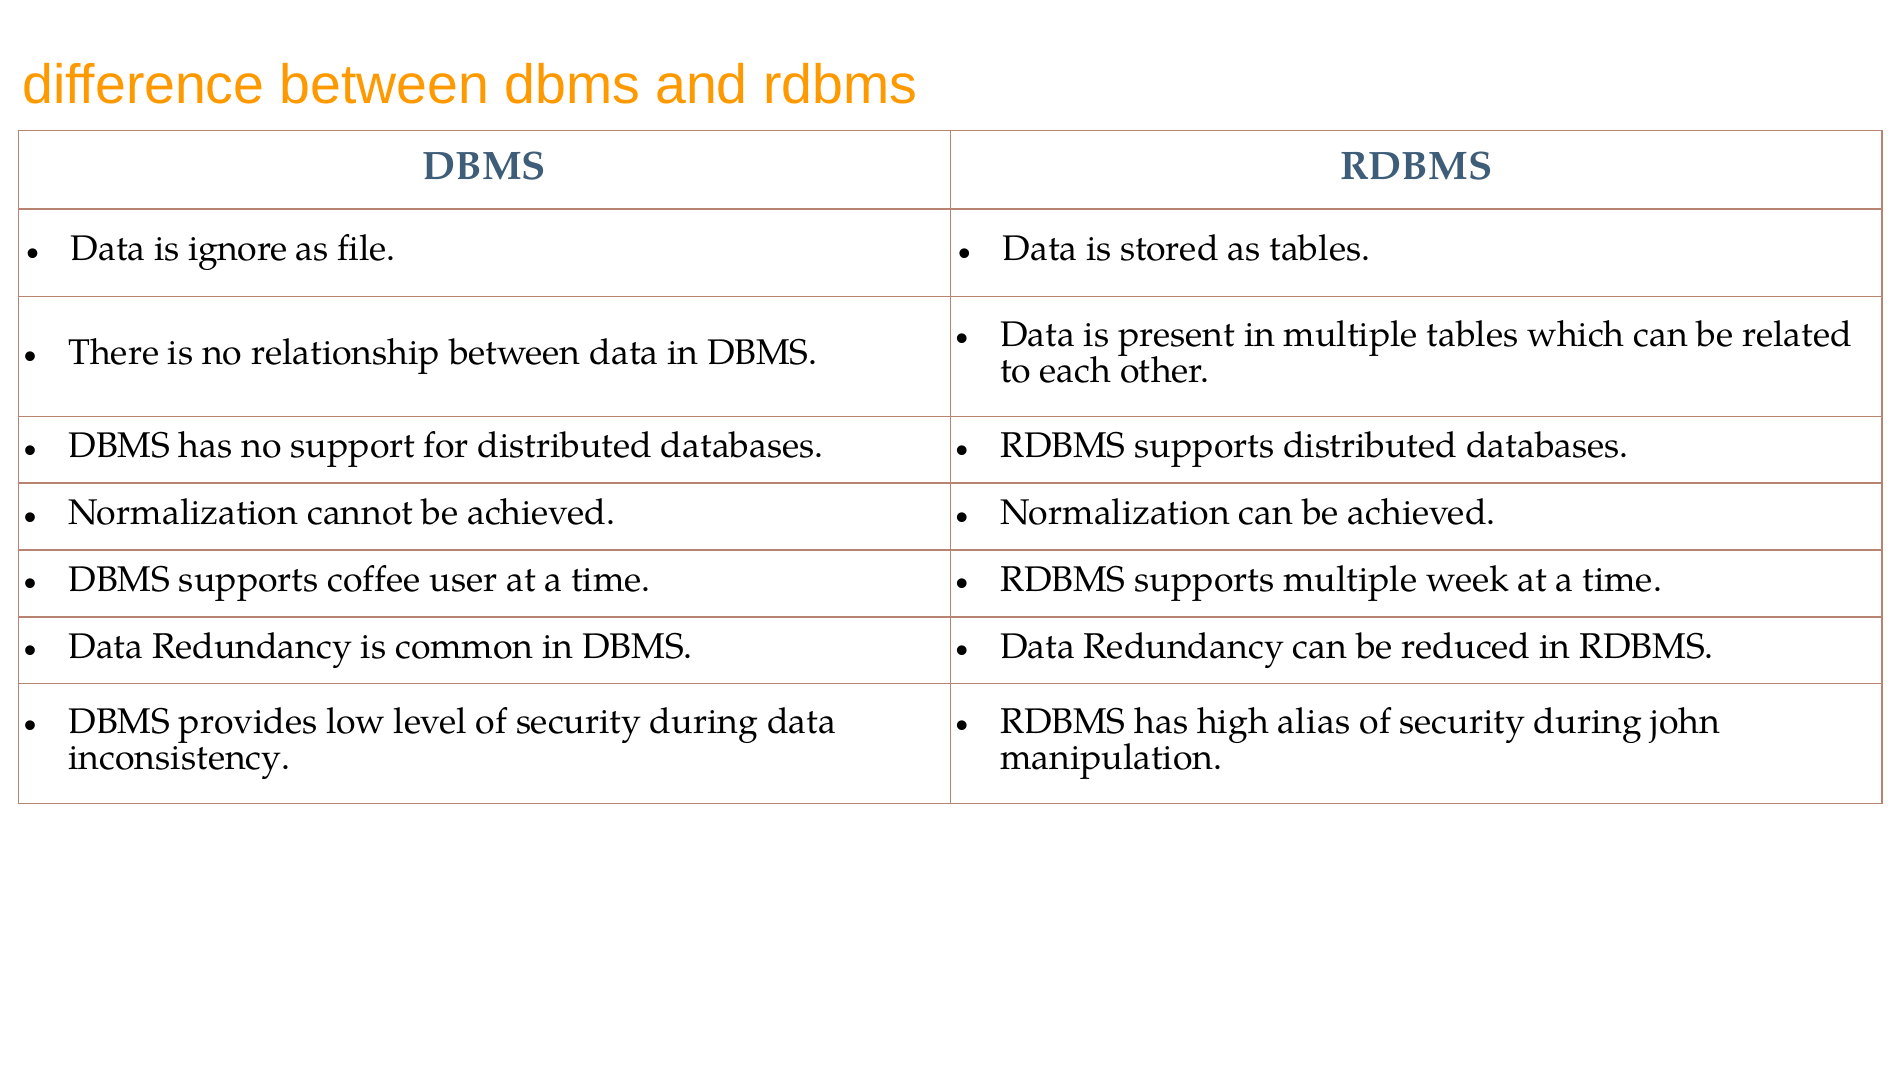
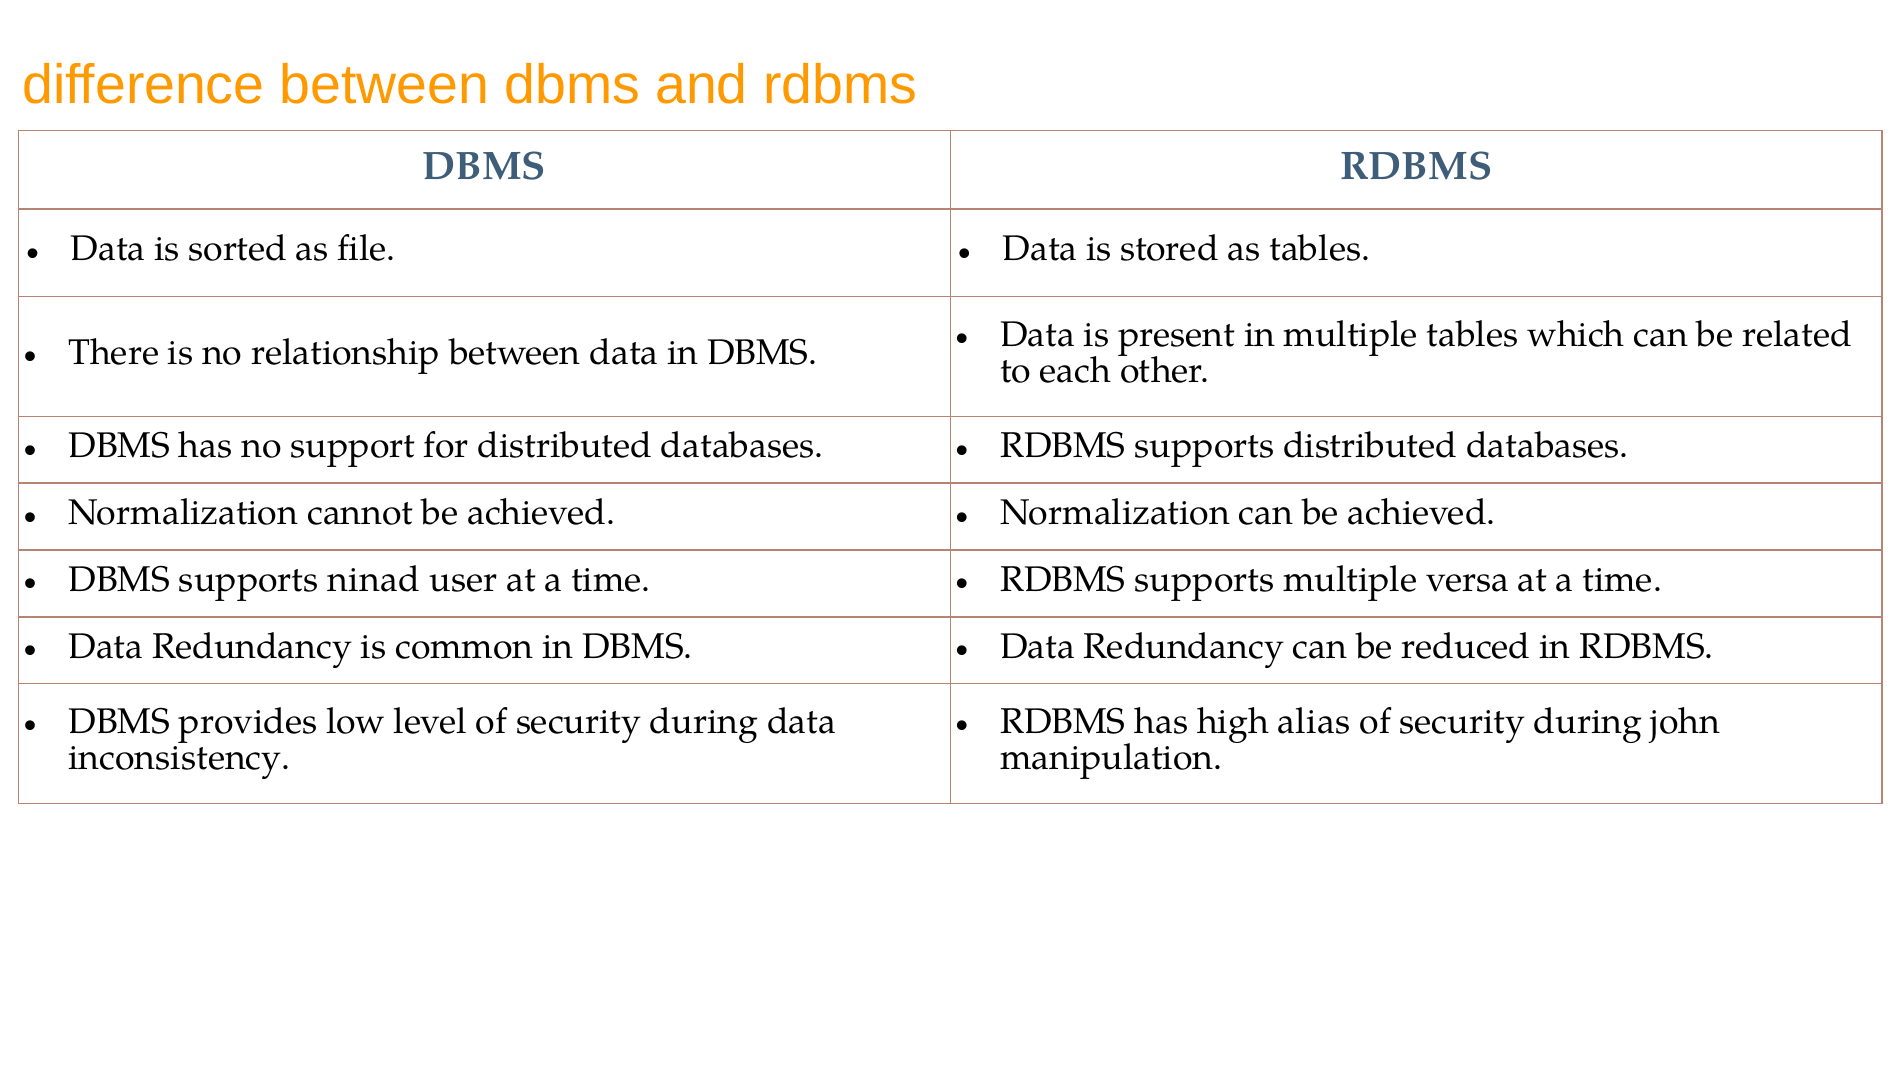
ignore: ignore -> sorted
coffee: coffee -> ninad
week: week -> versa
